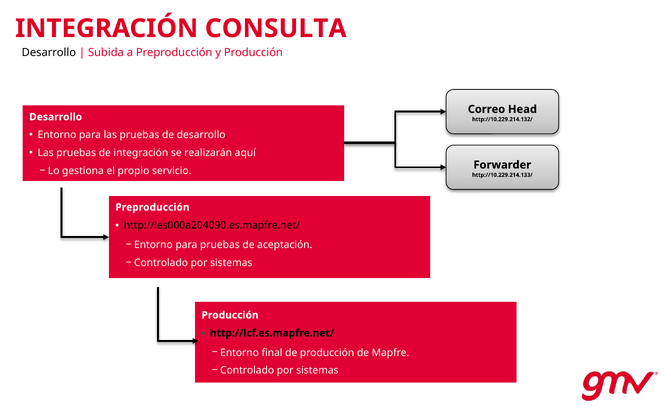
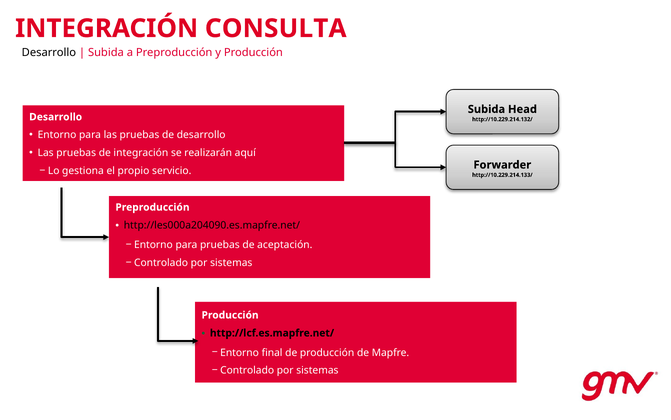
Correo at (486, 109): Correo -> Subida
